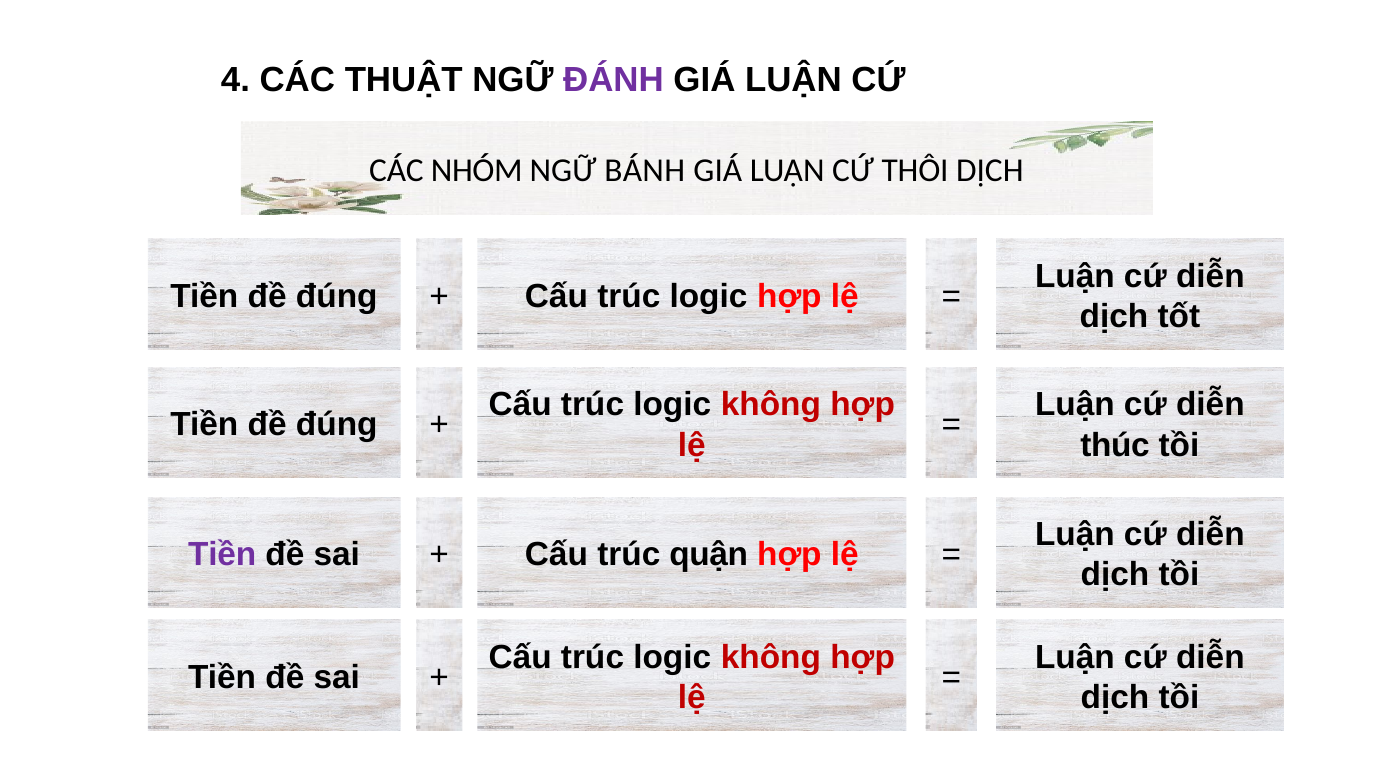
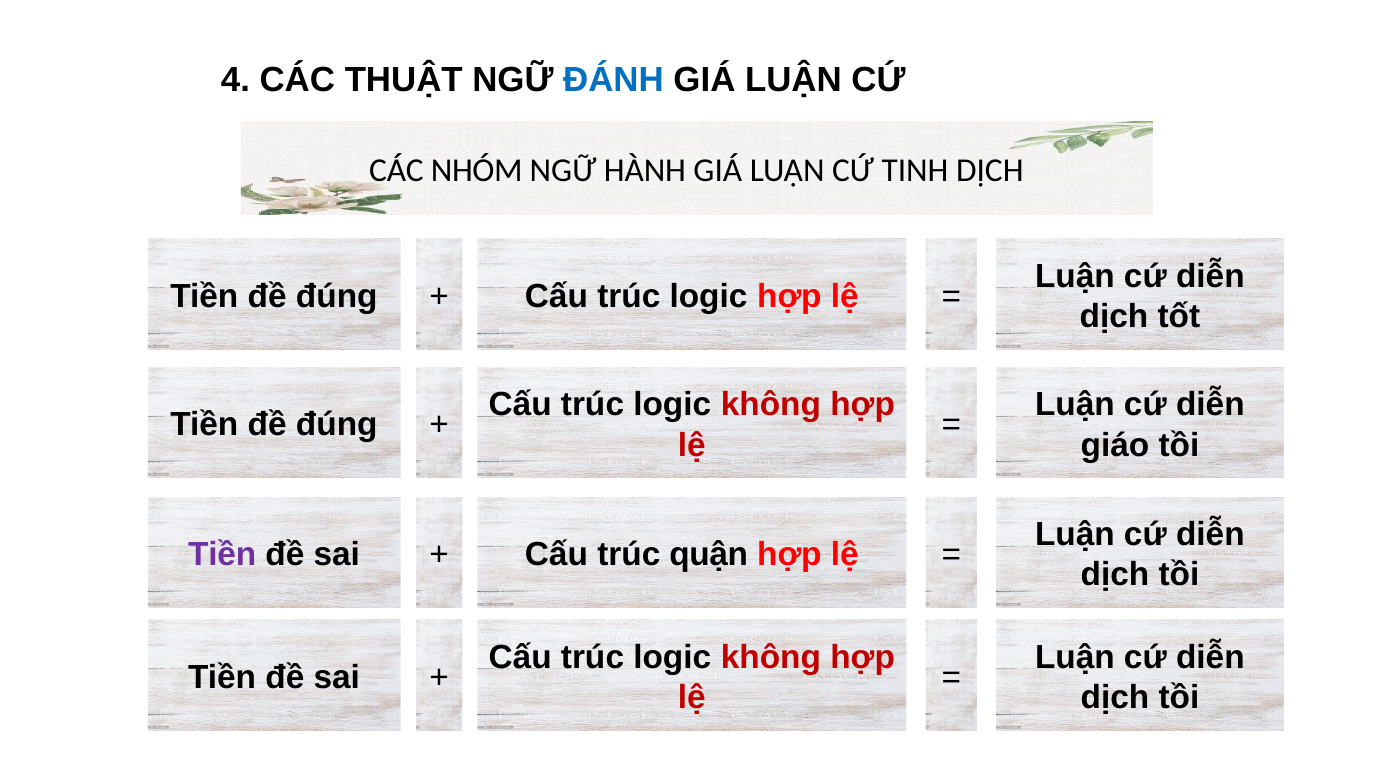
ĐÁNH colour: purple -> blue
BÁNH: BÁNH -> HÀNH
THÔI: THÔI -> TINH
thúc: thúc -> giáo
